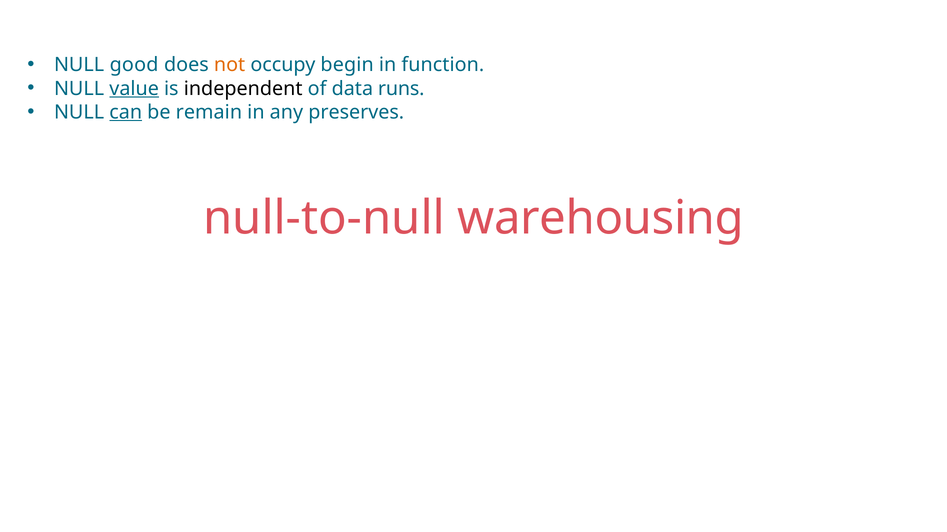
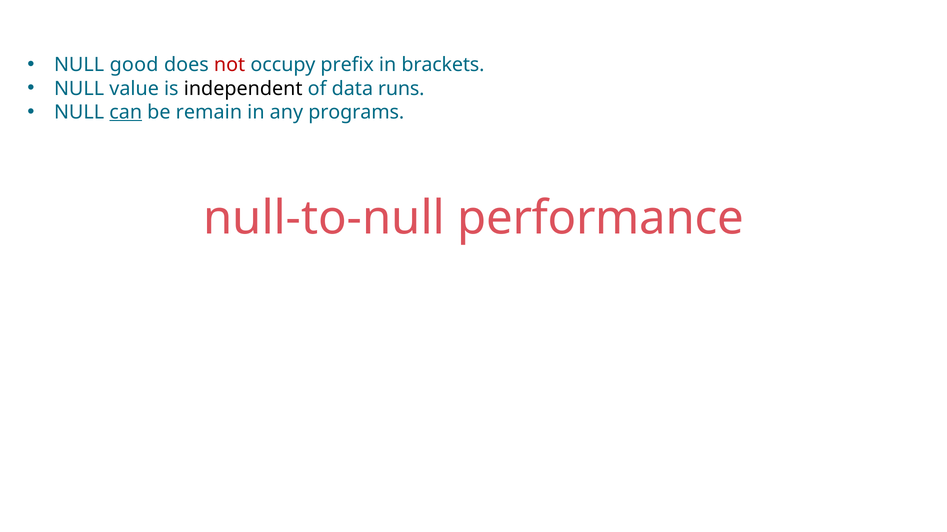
not colour: orange -> red
begin: begin -> prefix
function: function -> brackets
value underline: present -> none
preserves: preserves -> programs
warehousing: warehousing -> performance
